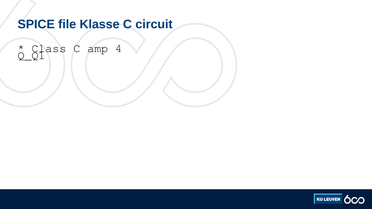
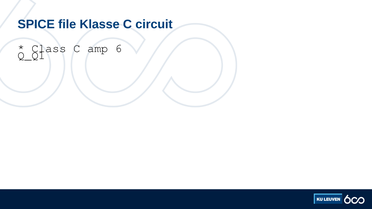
4: 4 -> 6
